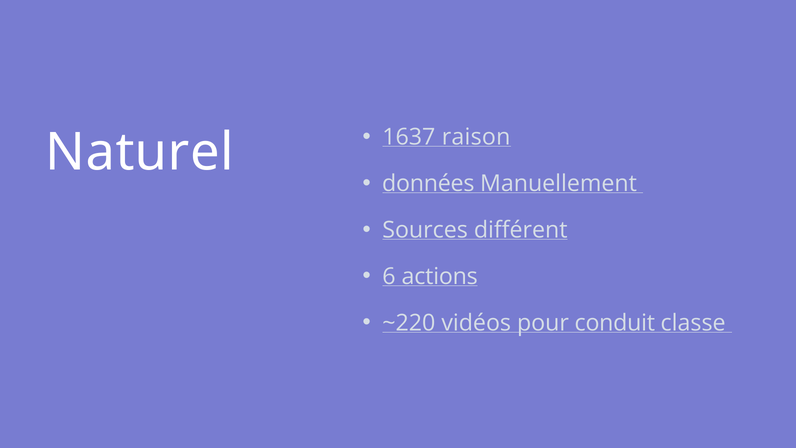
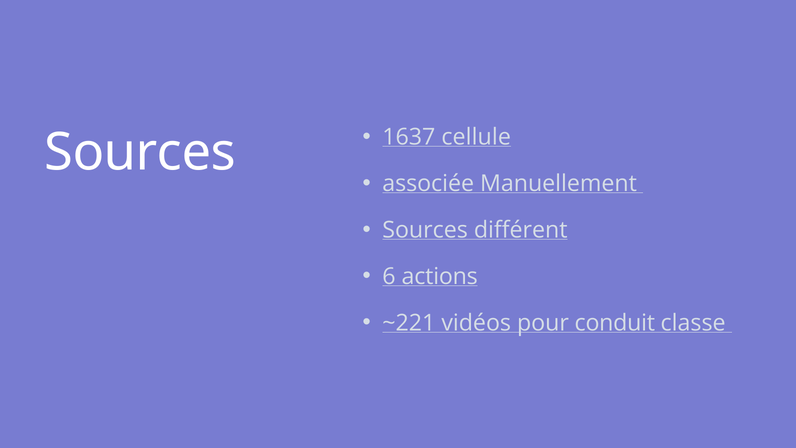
raison: raison -> cellule
Naturel at (139, 152): Naturel -> Sources
données: données -> associée
~220: ~220 -> ~221
